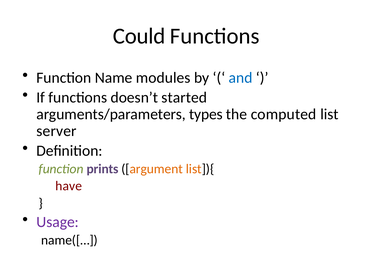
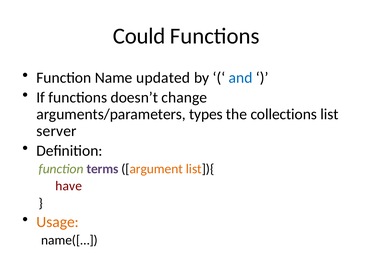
modules: modules -> updated
started: started -> change
computed: computed -> collections
prints: prints -> terms
Usage colour: purple -> orange
